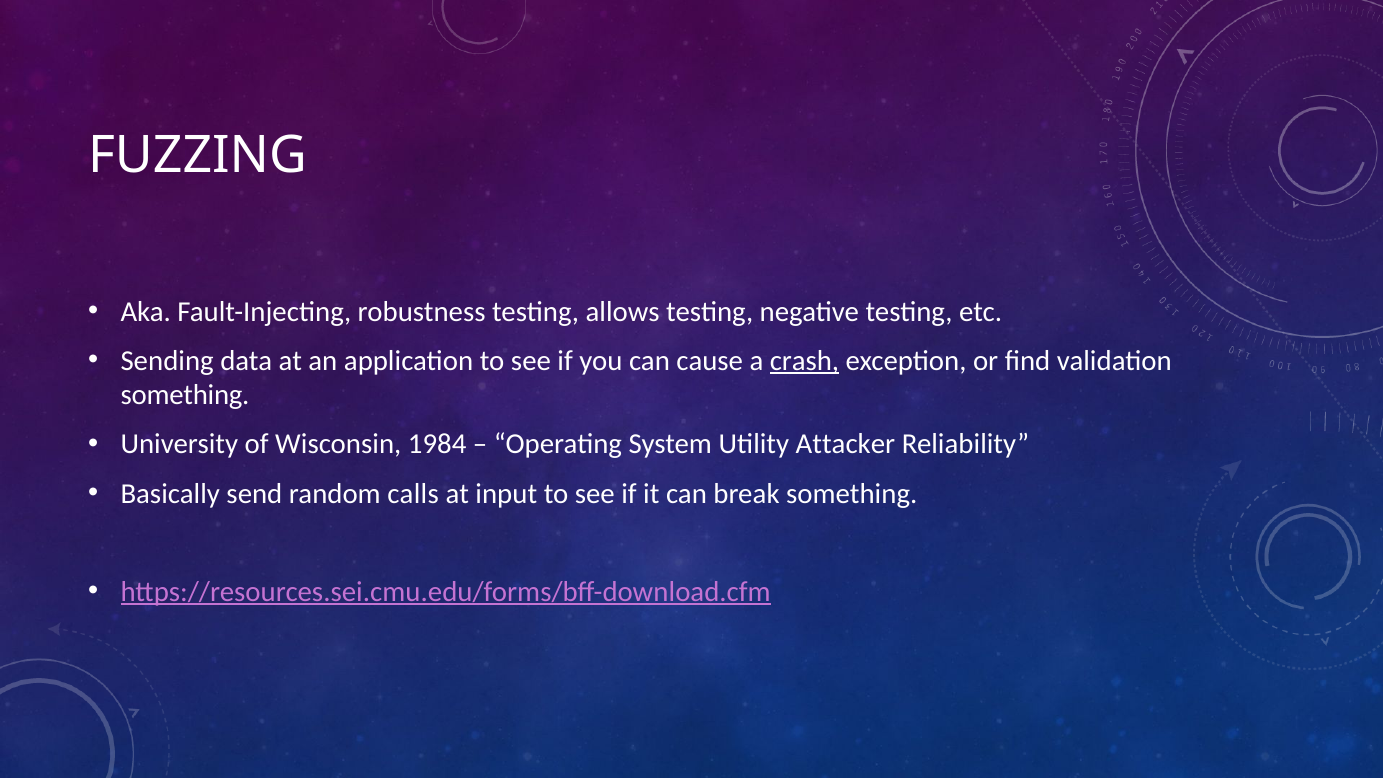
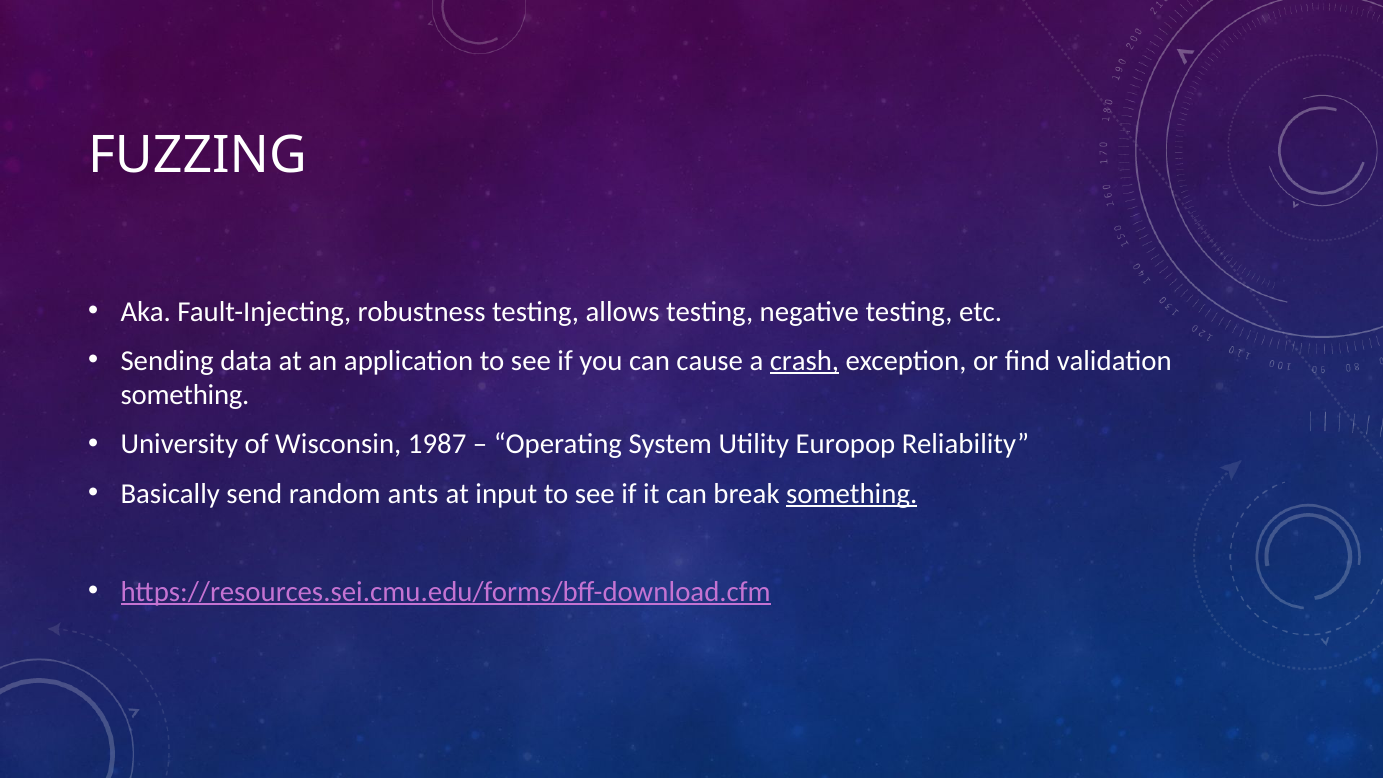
1984: 1984 -> 1987
Attacker: Attacker -> Europop
calls: calls -> ants
something at (852, 493) underline: none -> present
